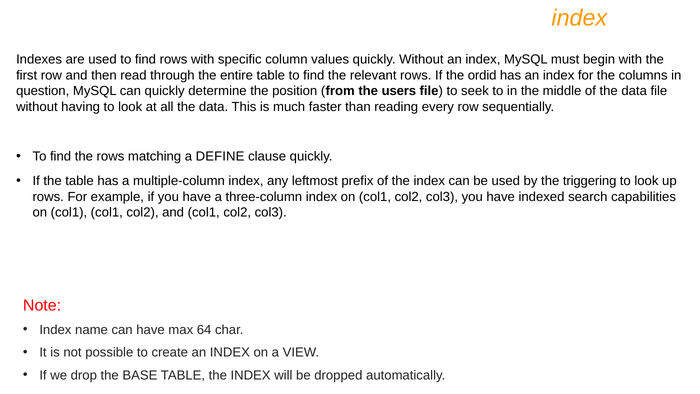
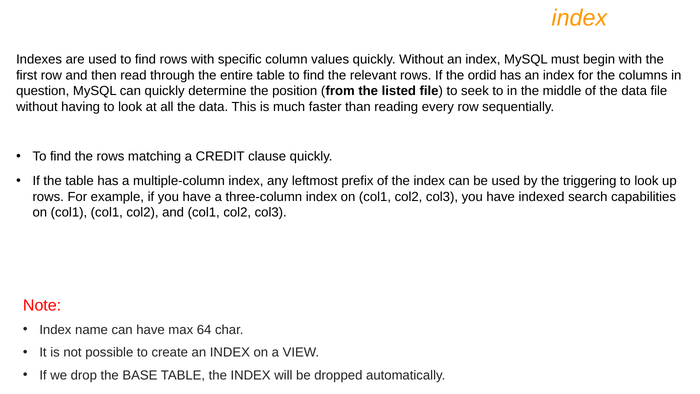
users: users -> listed
DEFINE: DEFINE -> CREDIT
